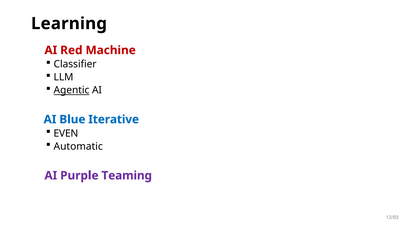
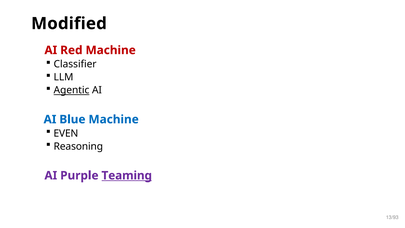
Learning: Learning -> Modified
Blue Iterative: Iterative -> Machine
Automatic: Automatic -> Reasoning
Teaming underline: none -> present
